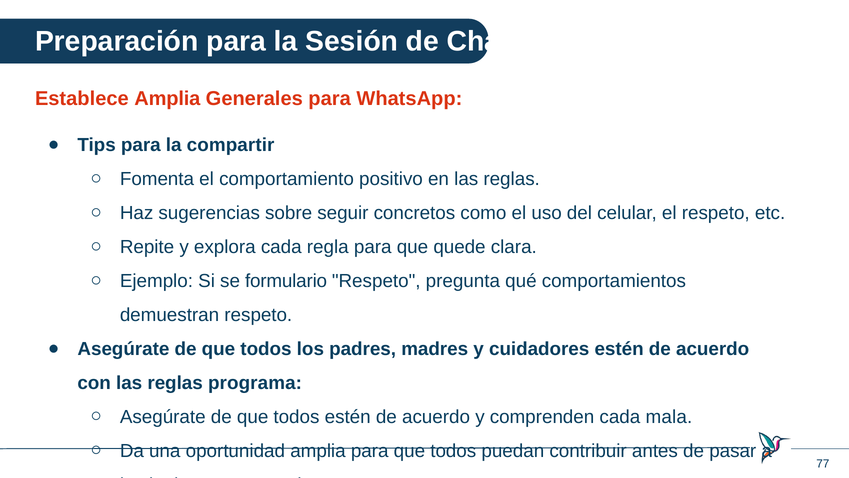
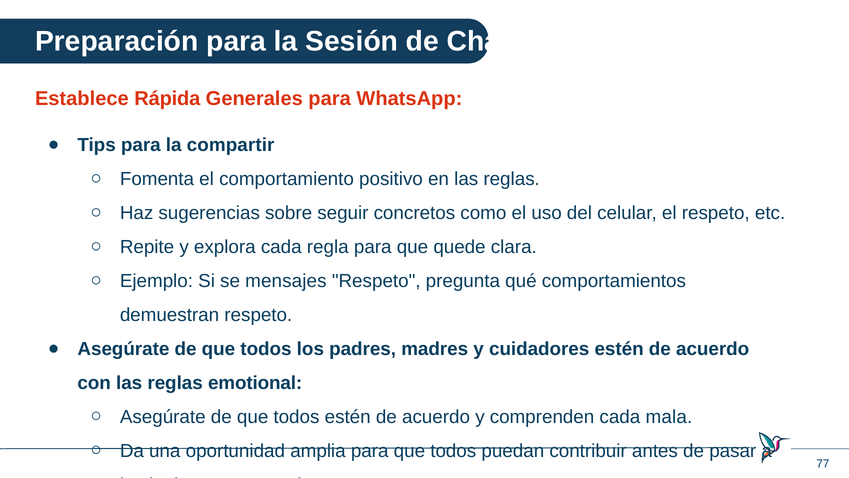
Establece Amplia: Amplia -> Rápida
formulario: formulario -> mensajes
programa: programa -> emotional
